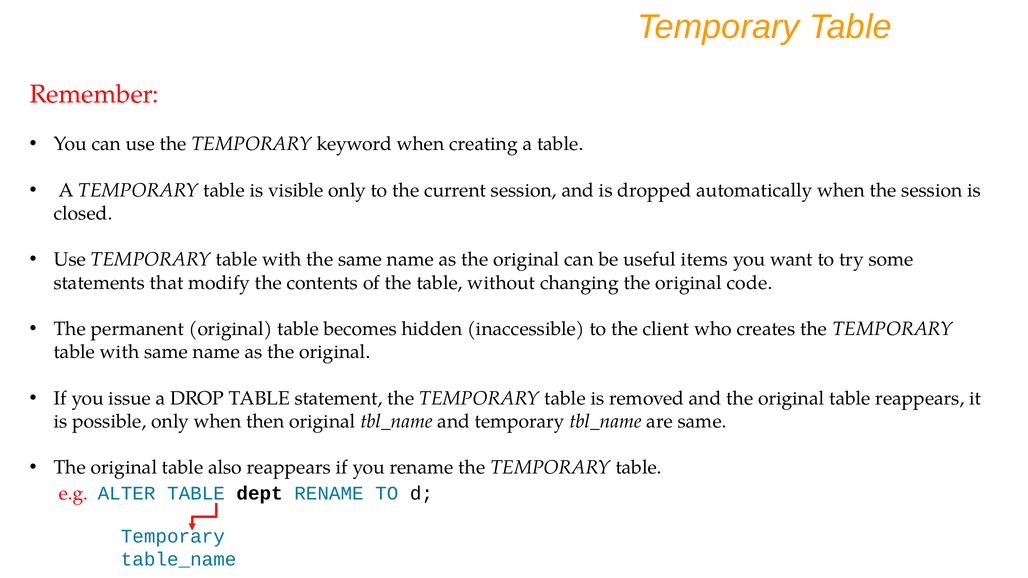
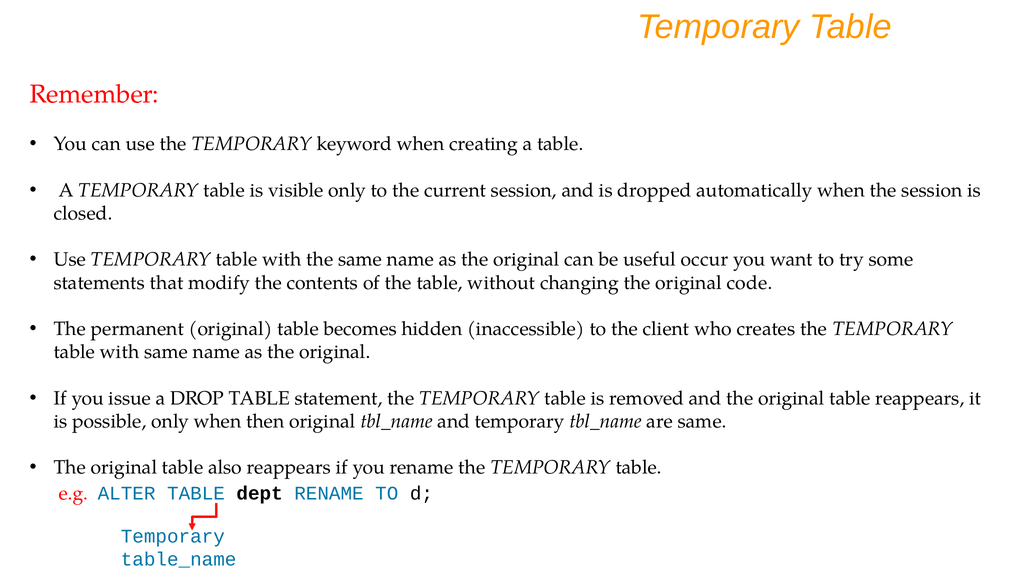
items: items -> occur
